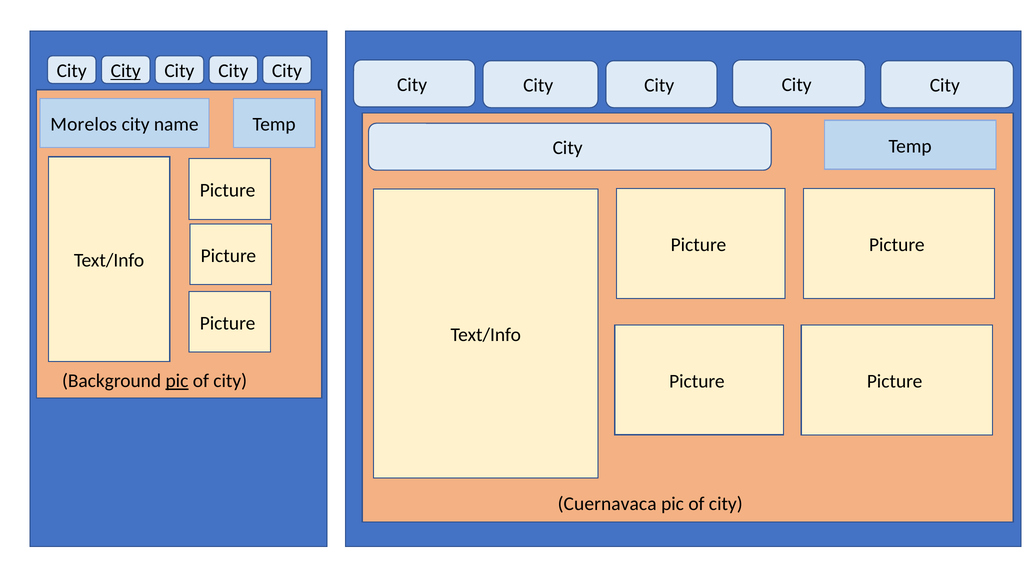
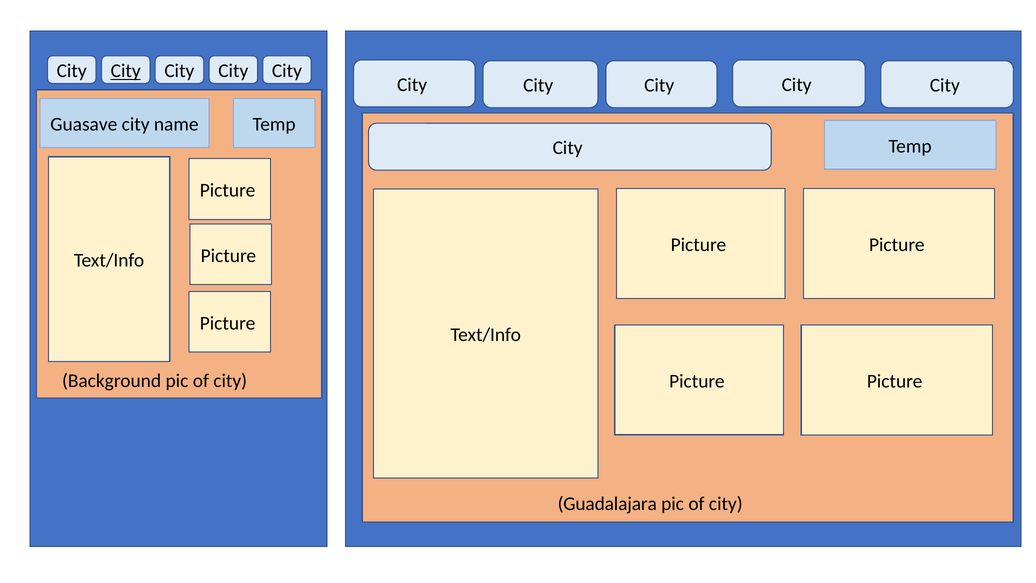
Morelos: Morelos -> Guasave
pic at (177, 381) underline: present -> none
Cuernavaca: Cuernavaca -> Guadalajara
